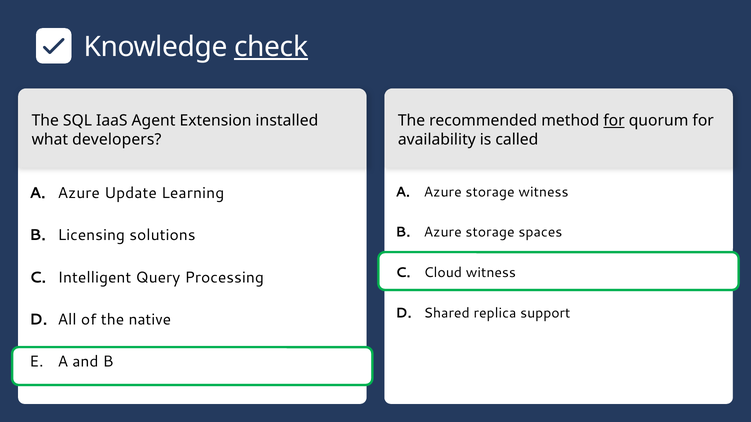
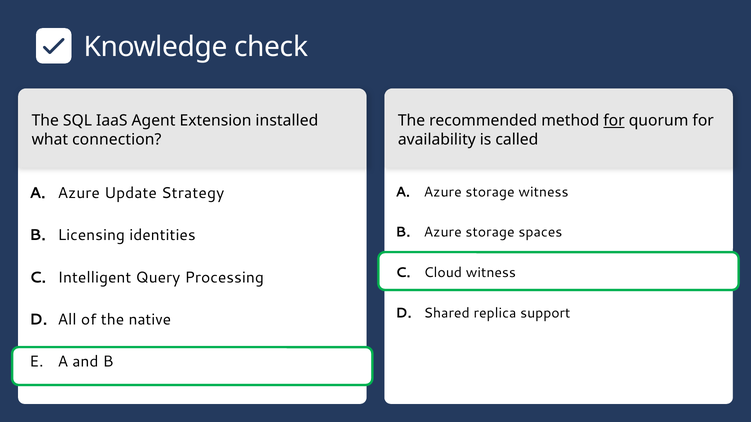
check underline: present -> none
developers: developers -> connection
Learning: Learning -> Strategy
solutions: solutions -> identities
